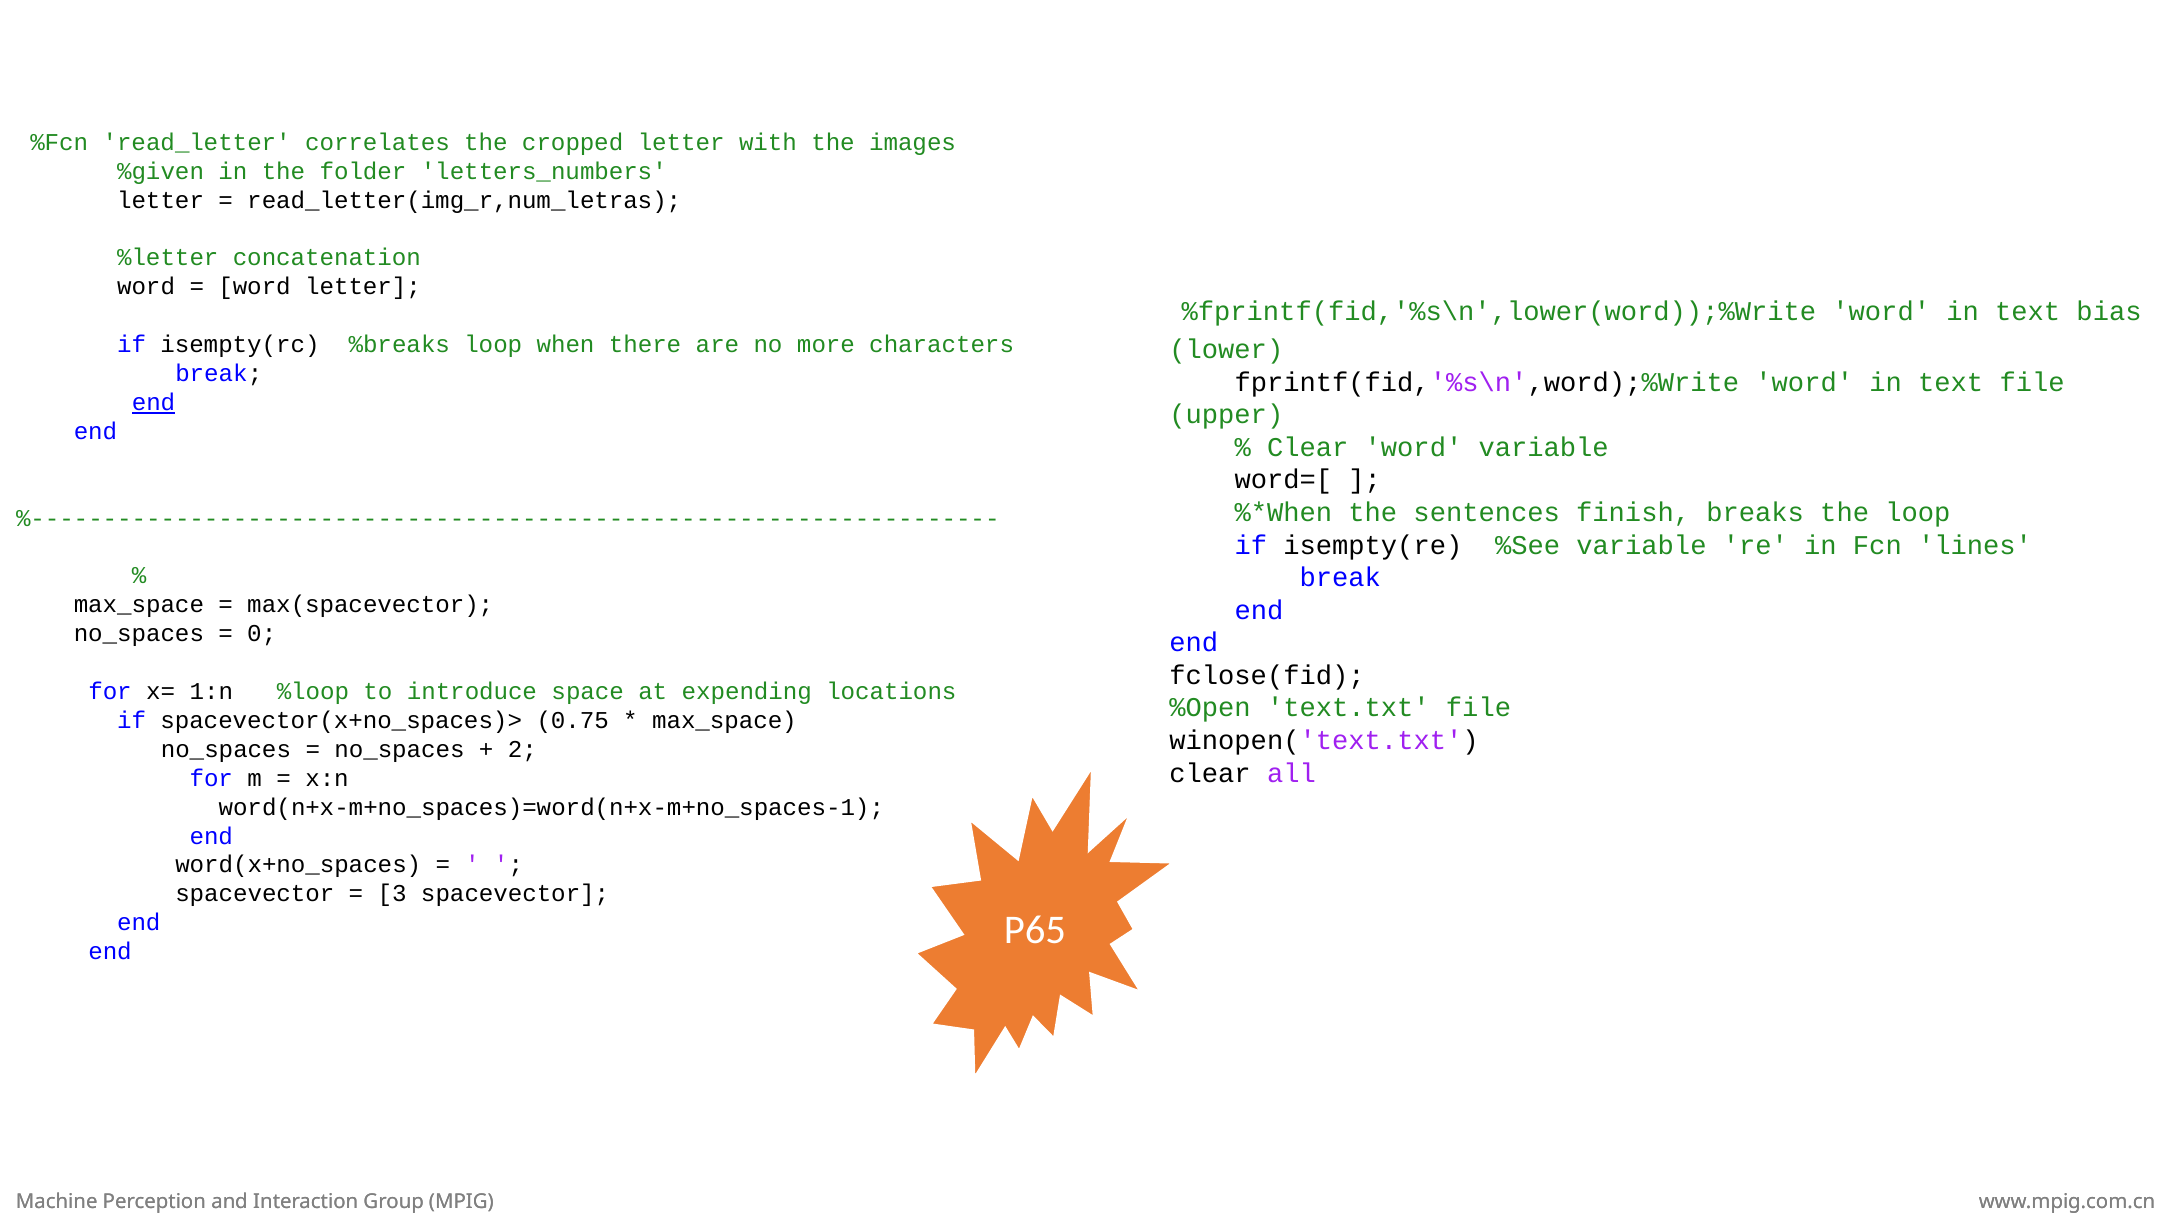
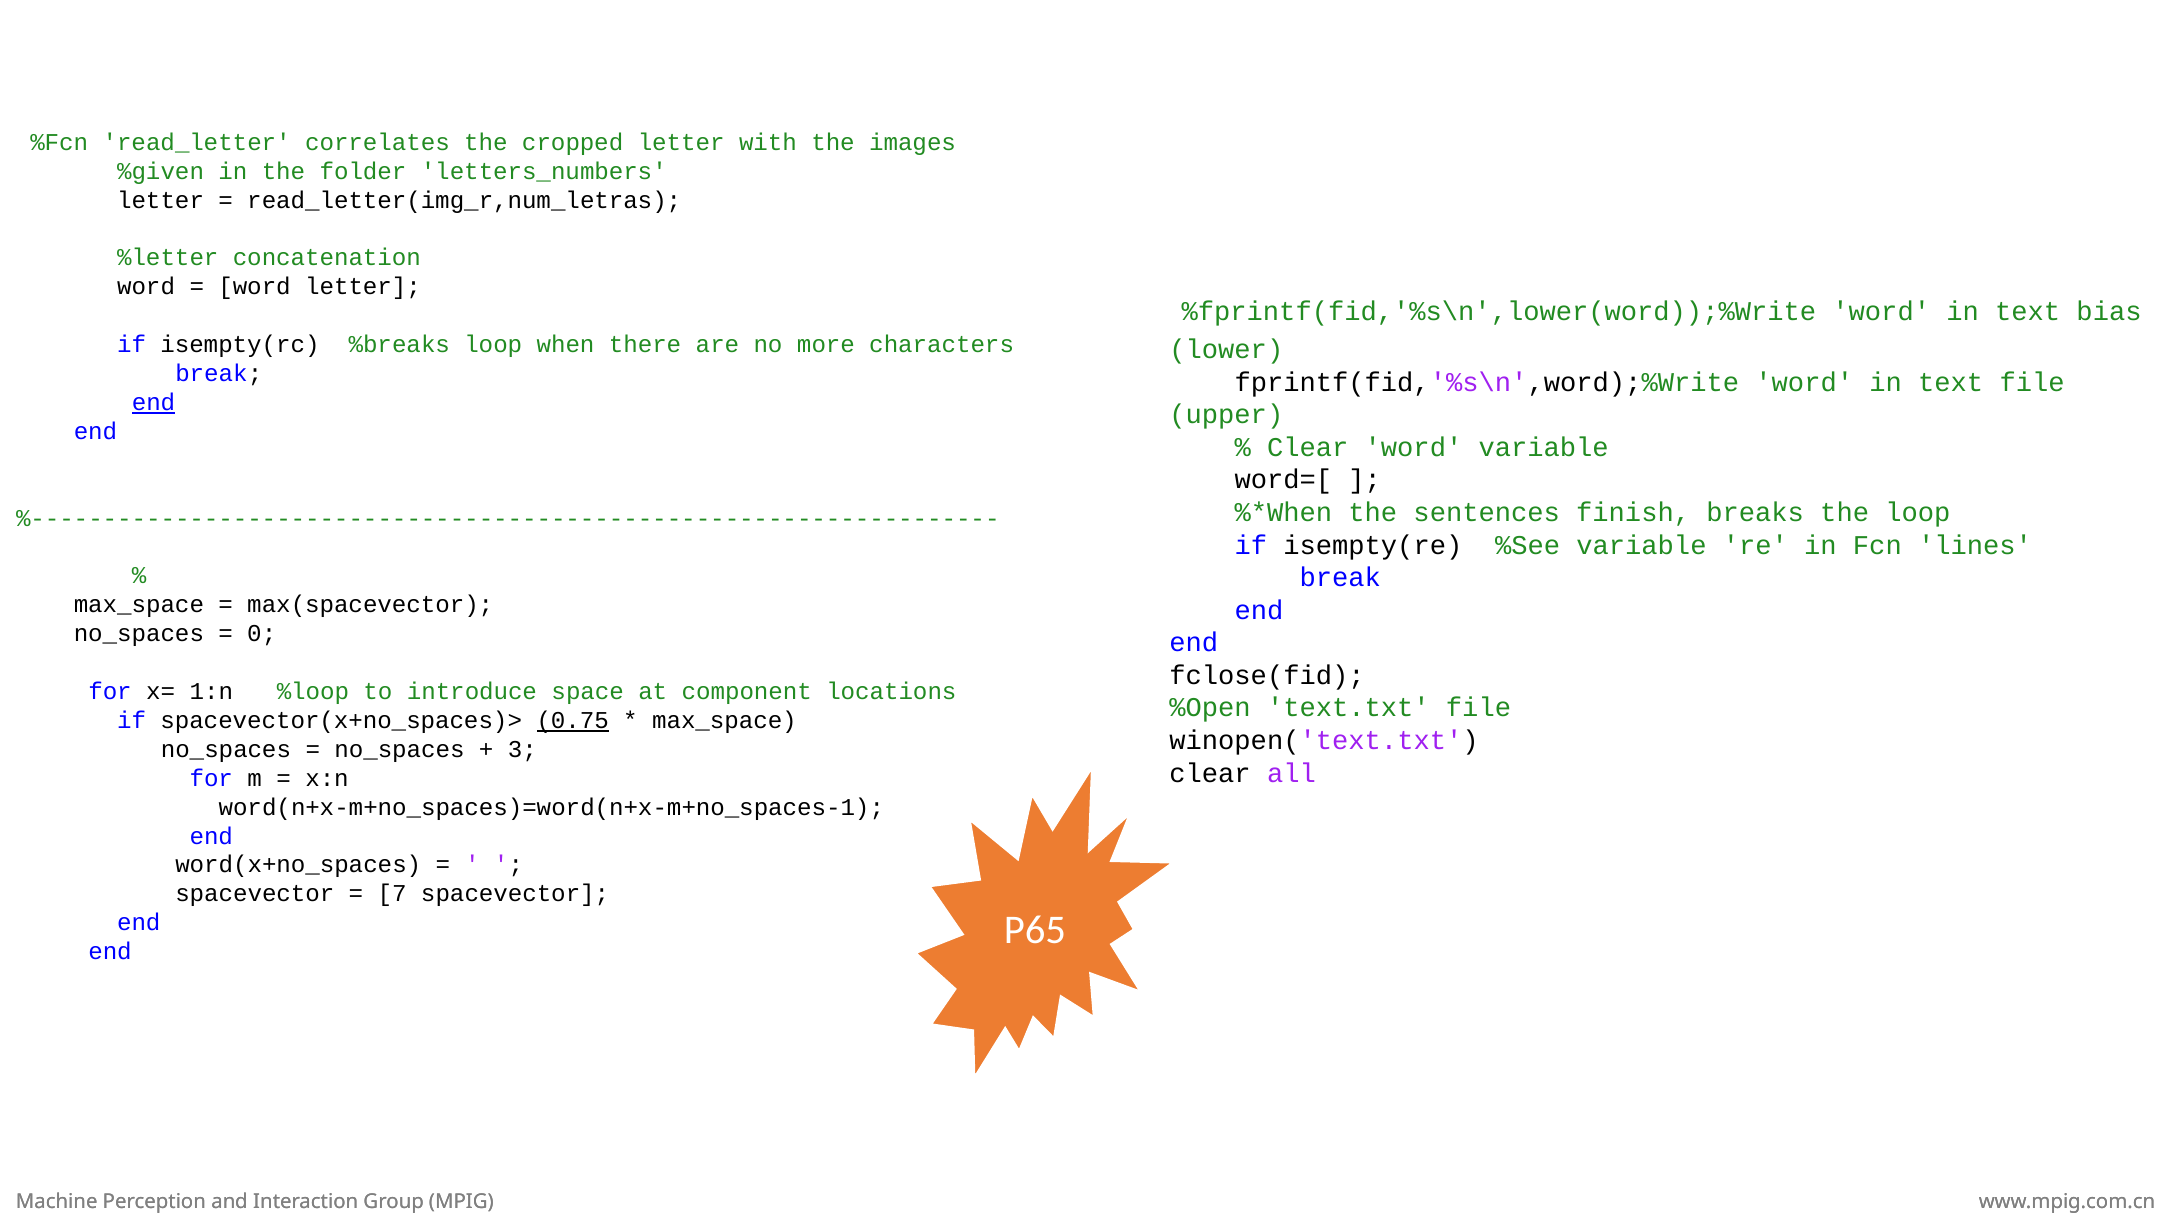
expending: expending -> component
0.75 underline: none -> present
2: 2 -> 3
3: 3 -> 7
